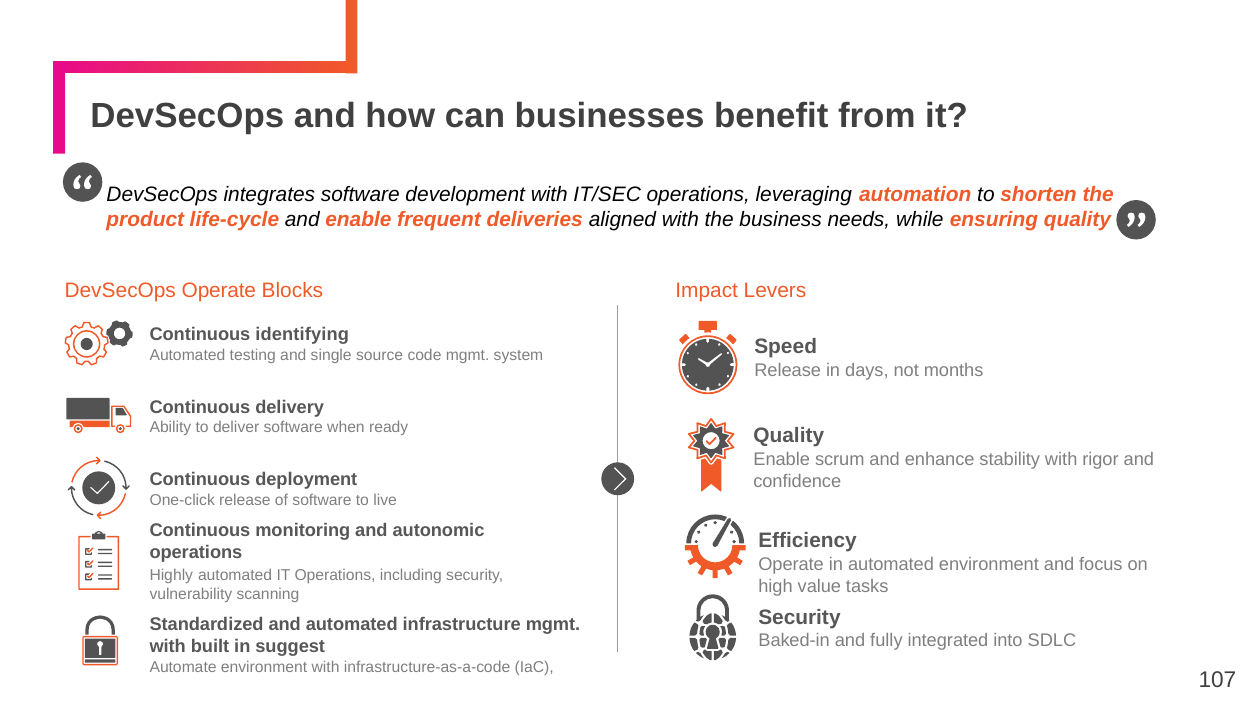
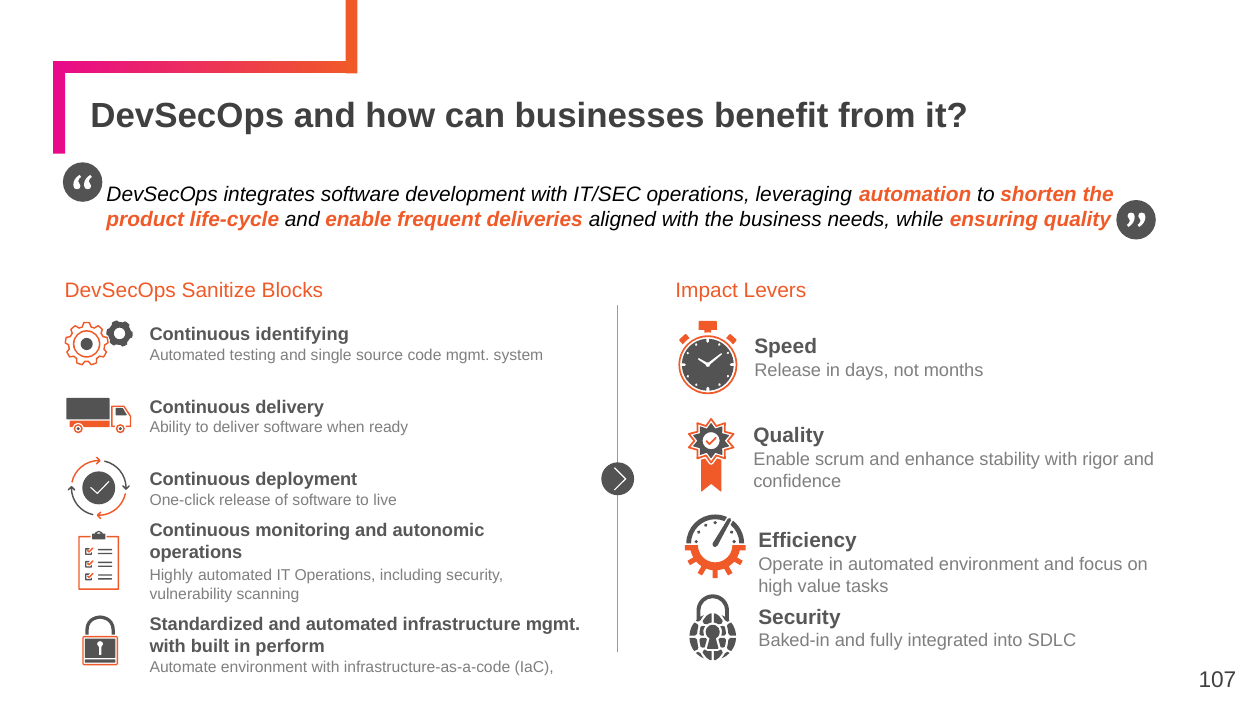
DevSecOps Operate: Operate -> Sanitize
suggest: suggest -> perform
